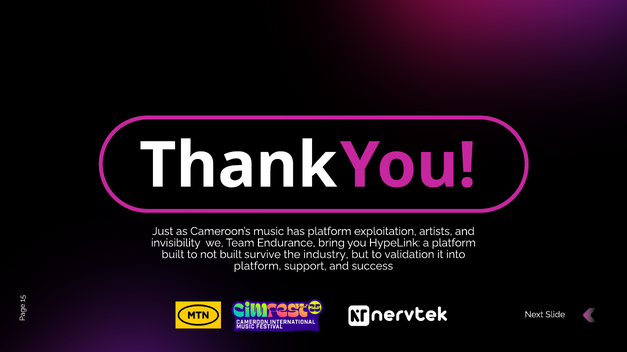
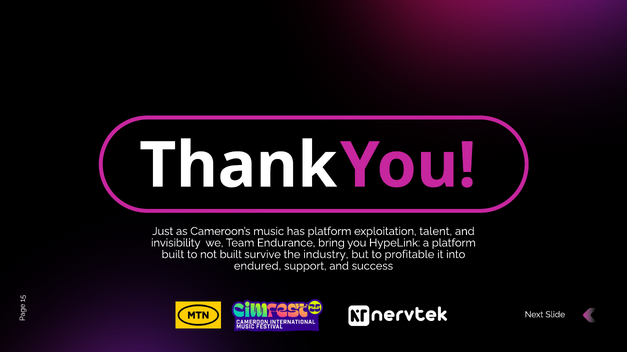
artists: artists -> talent
validation: validation -> profitable
platform at (258, 266): platform -> endured
